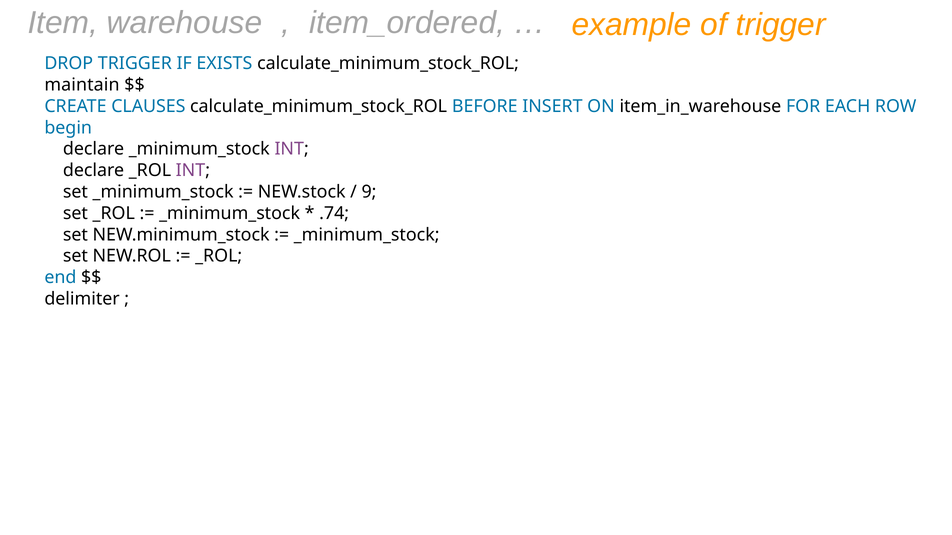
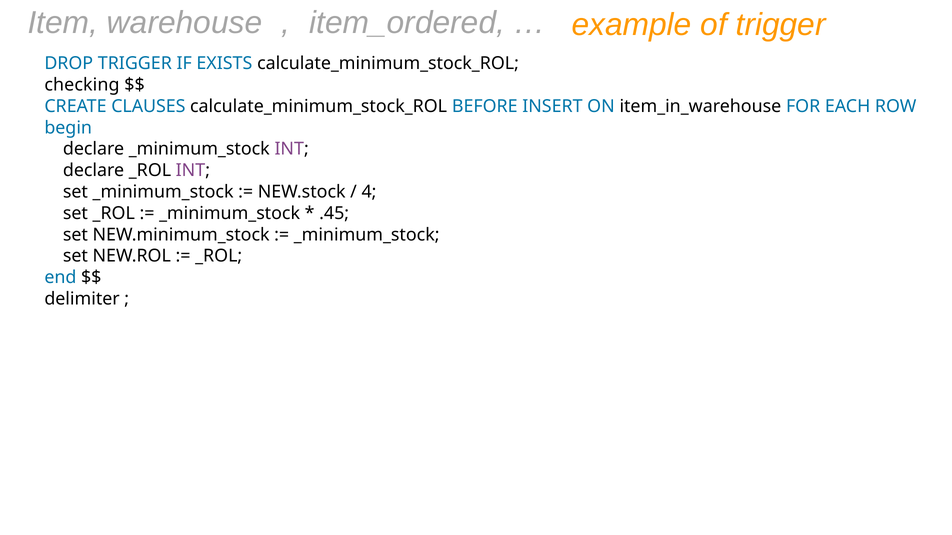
maintain: maintain -> checking
9: 9 -> 4
.74: .74 -> .45
